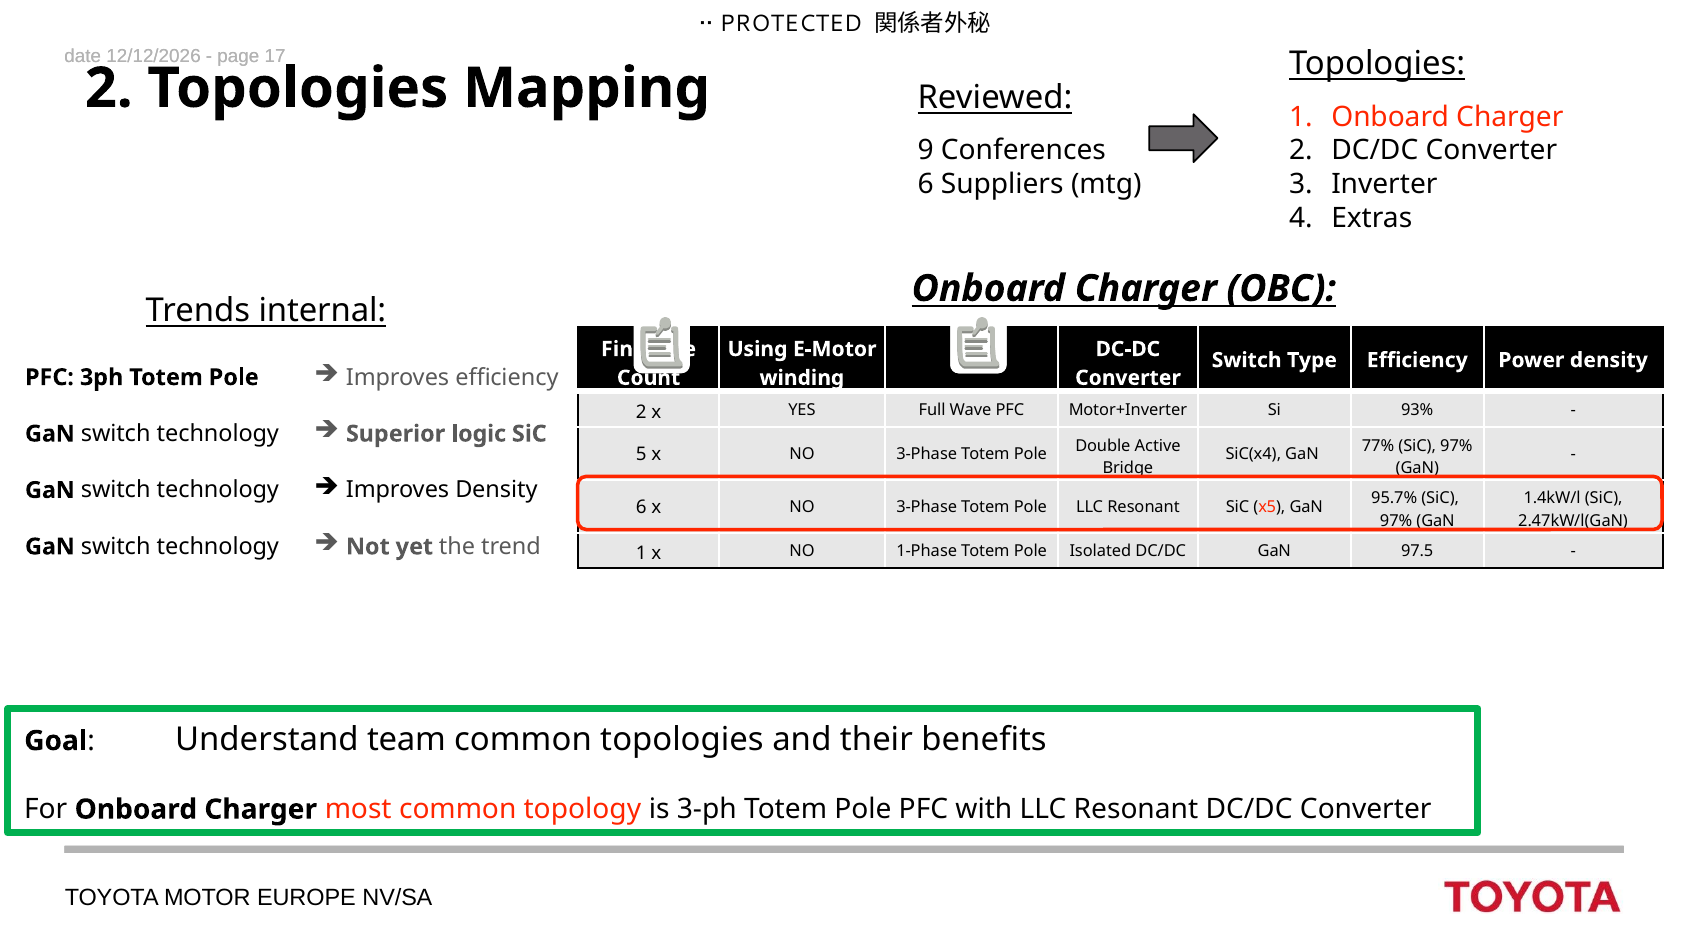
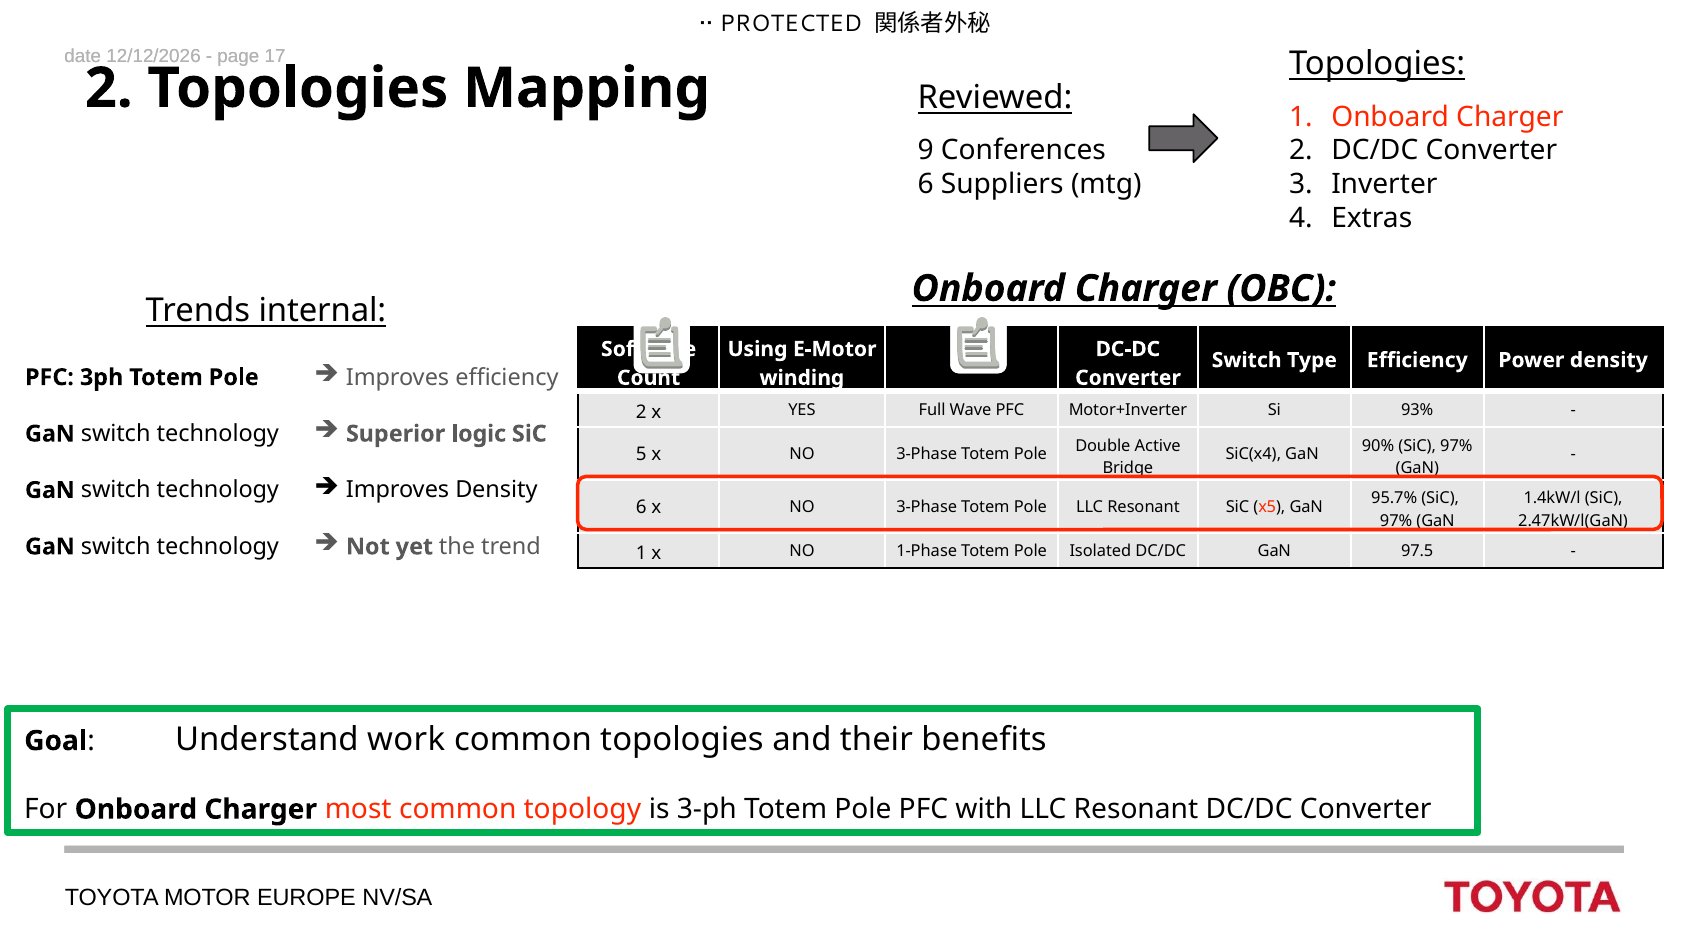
Finetune: Finetune -> Software
77%: 77% -> 90%
team: team -> work
